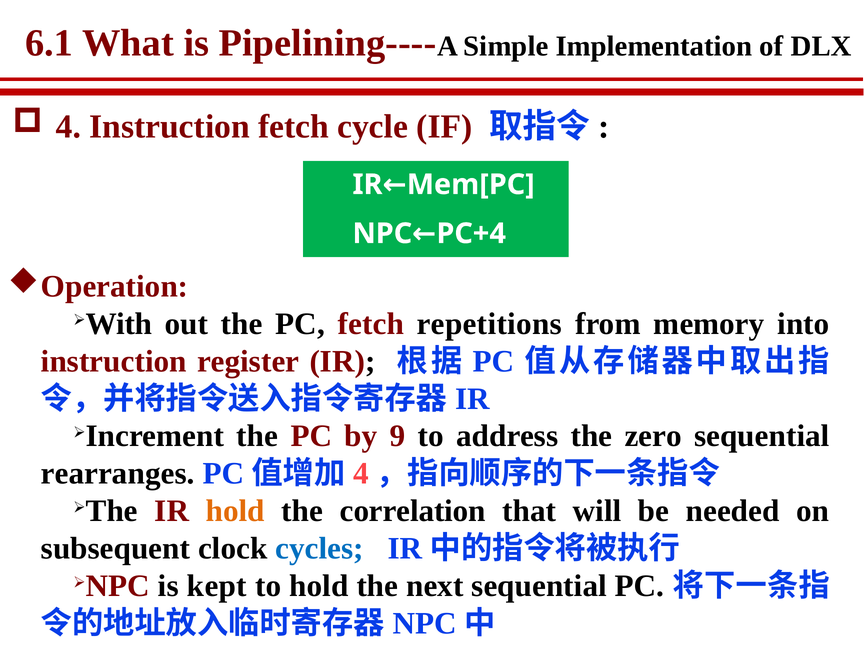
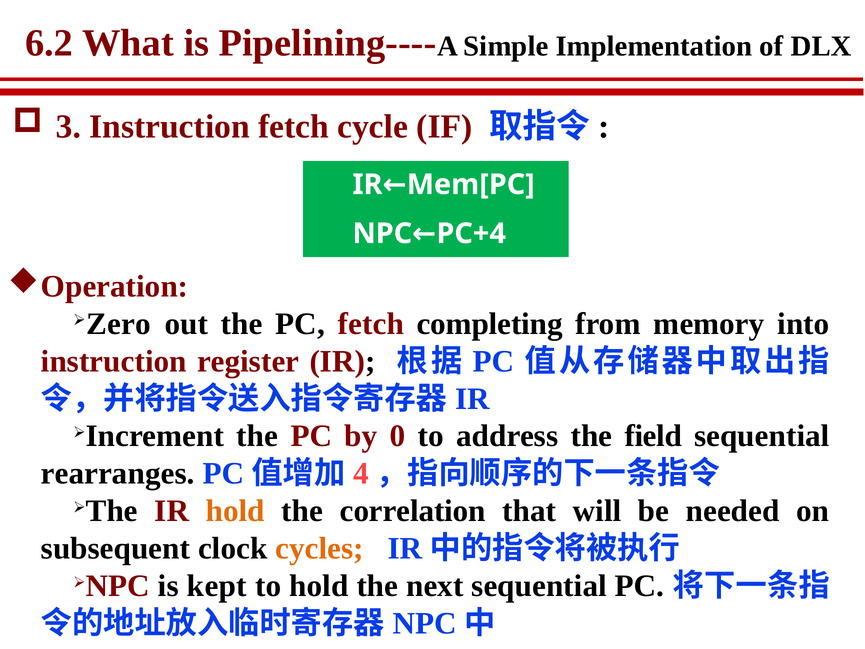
6.1: 6.1 -> 6.2
4: 4 -> 3
With: With -> Zero
repetitions: repetitions -> completing
9: 9 -> 0
zero: zero -> field
cycles colour: blue -> orange
